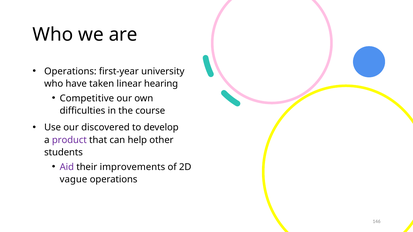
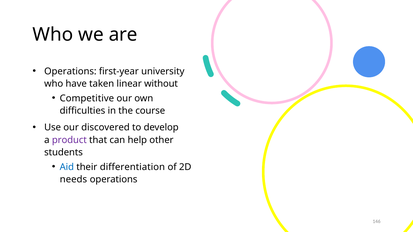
hearing: hearing -> without
Aid colour: purple -> blue
improvements: improvements -> differentiation
vague: vague -> needs
